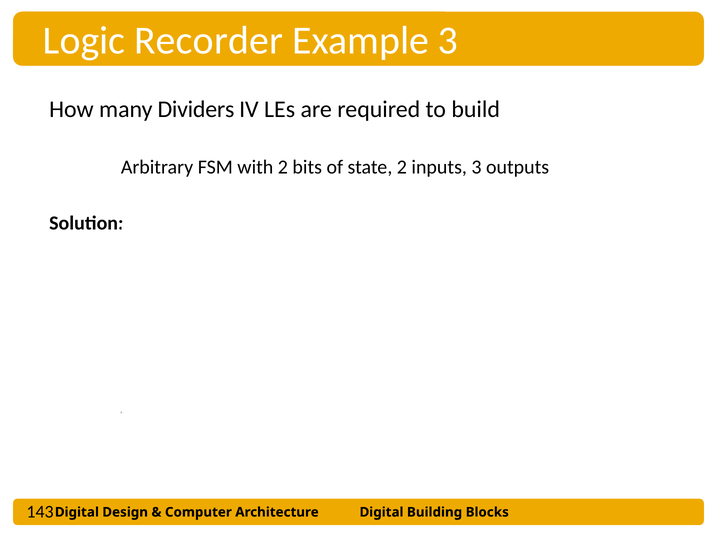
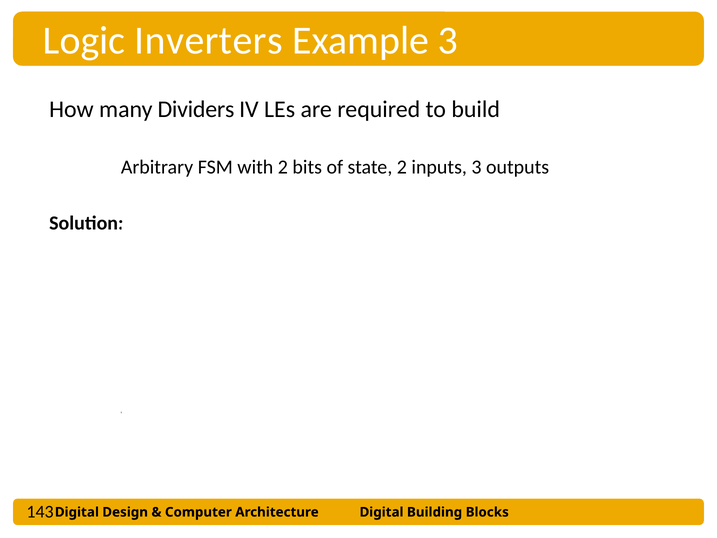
Recorder: Recorder -> Inverters
